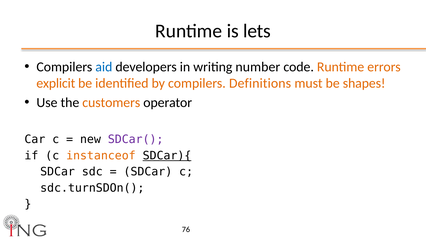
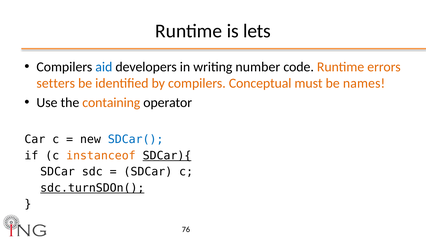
explicit: explicit -> setters
Definitions: Definitions -> Conceptual
shapes: shapes -> names
customers: customers -> containing
SDCar( colour: purple -> blue
sdc.turnSDOn( underline: none -> present
